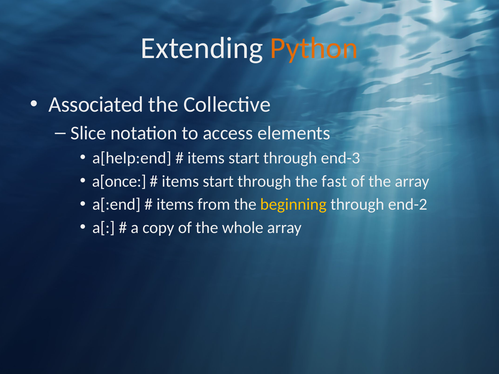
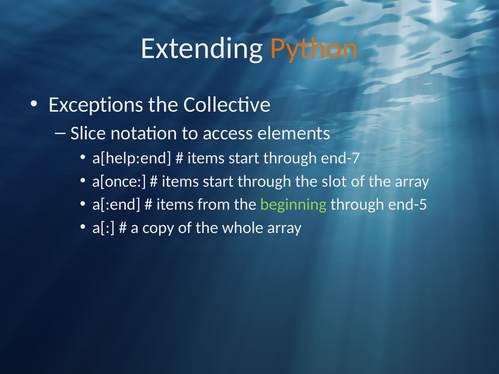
Associated: Associated -> Exceptions
end-3: end-3 -> end-7
fast: fast -> slot
beginning colour: yellow -> light green
end-2: end-2 -> end-5
